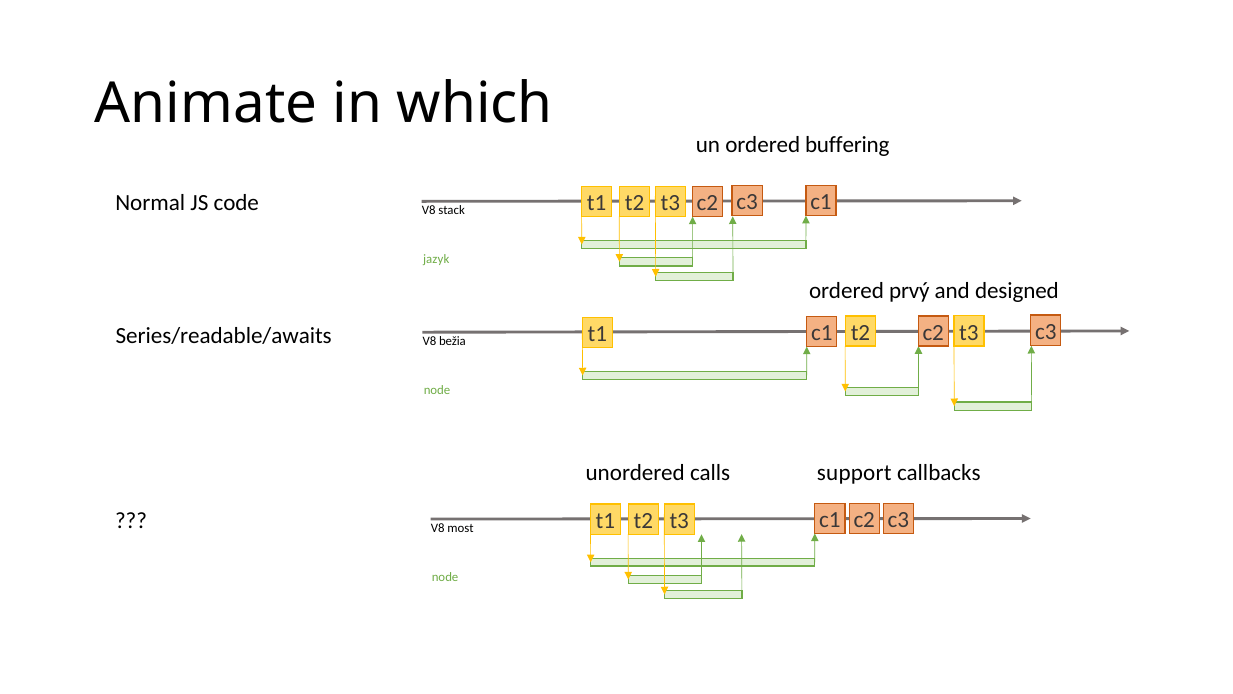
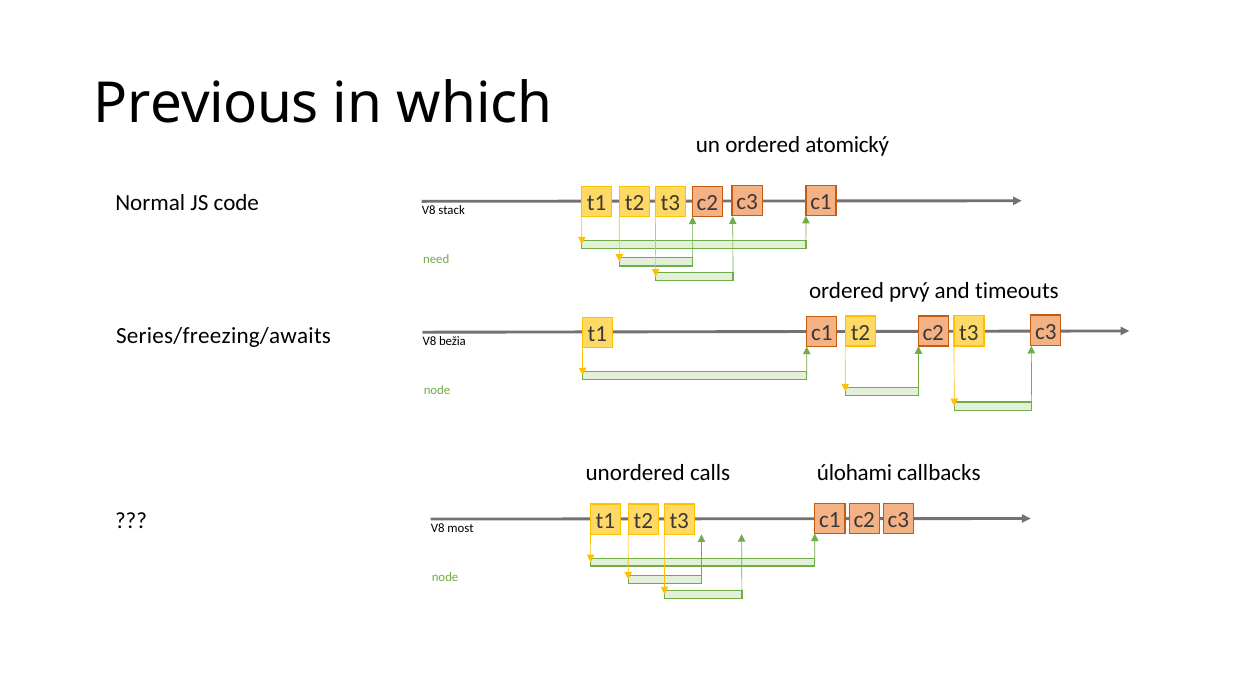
Animate: Animate -> Previous
buffering: buffering -> atomický
jazyk: jazyk -> need
designed: designed -> timeouts
Series/readable/awaits: Series/readable/awaits -> Series/freezing/awaits
support: support -> úlohami
